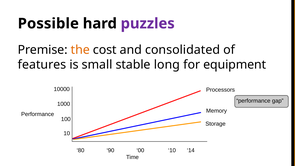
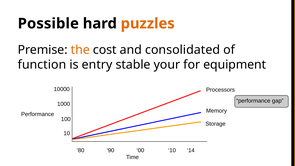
puzzles colour: purple -> orange
features: features -> function
small: small -> entry
long: long -> your
